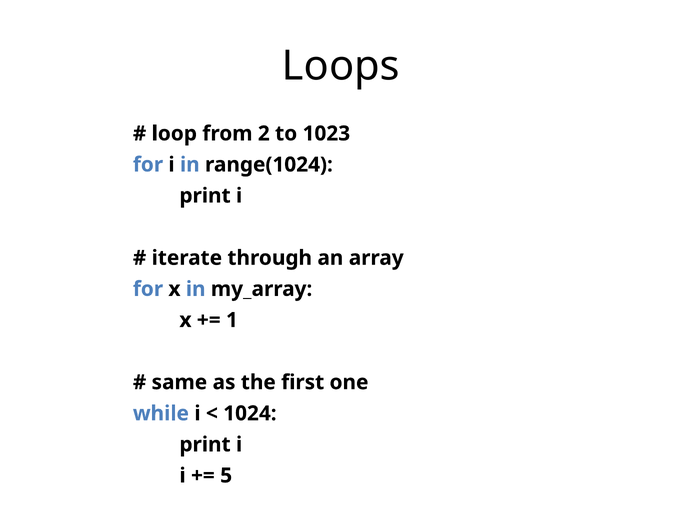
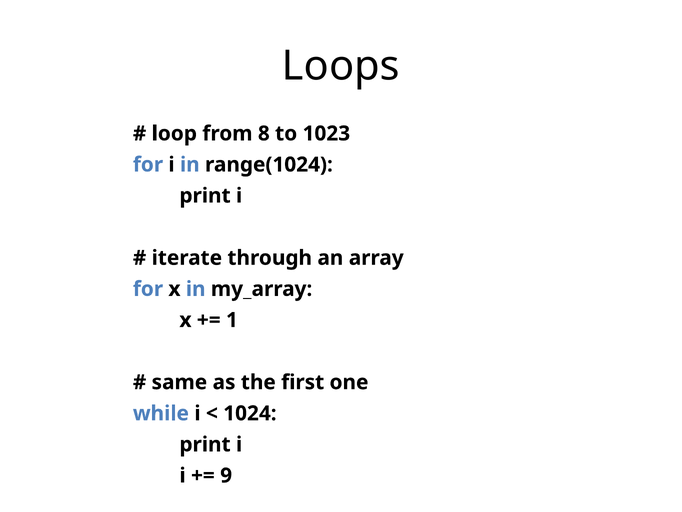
2: 2 -> 8
5: 5 -> 9
